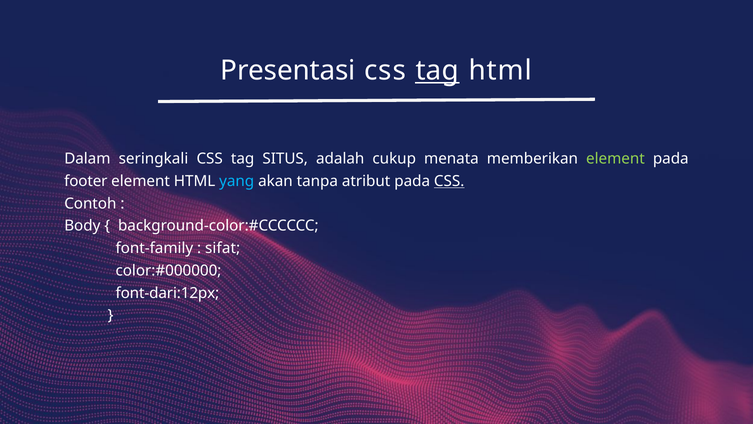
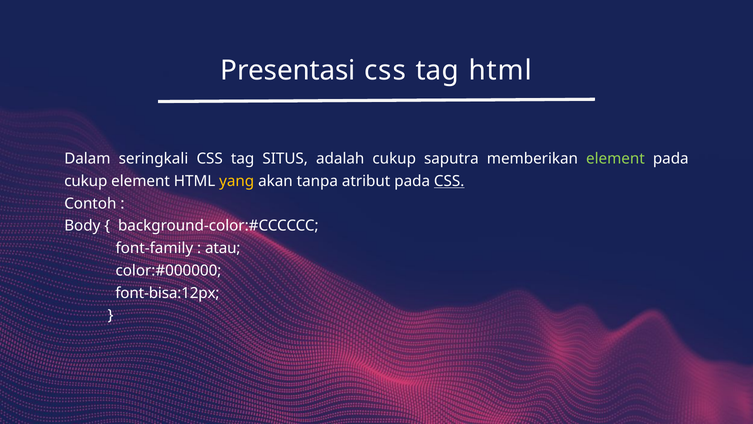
tag at (437, 71) underline: present -> none
menata: menata -> saputra
footer at (86, 181): footer -> cukup
yang colour: light blue -> yellow
sifat: sifat -> atau
font-dari:12px: font-dari:12px -> font-bisa:12px
